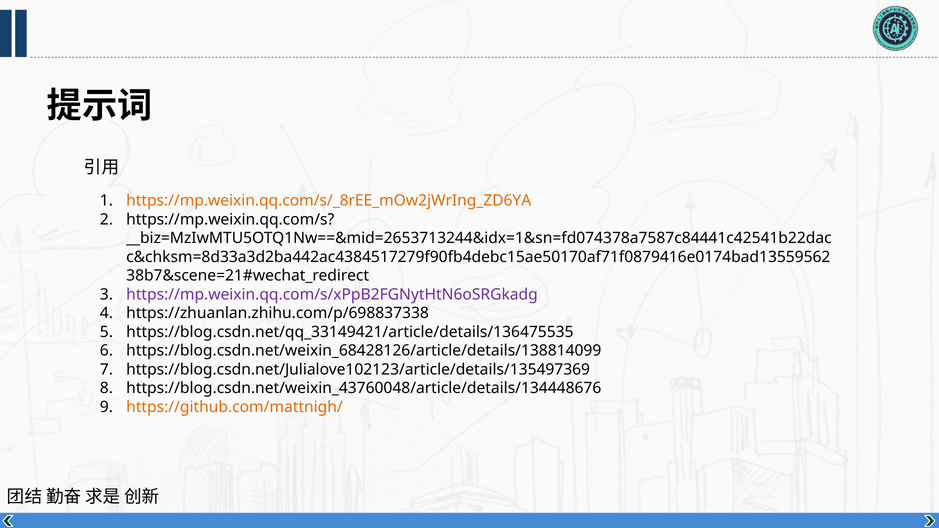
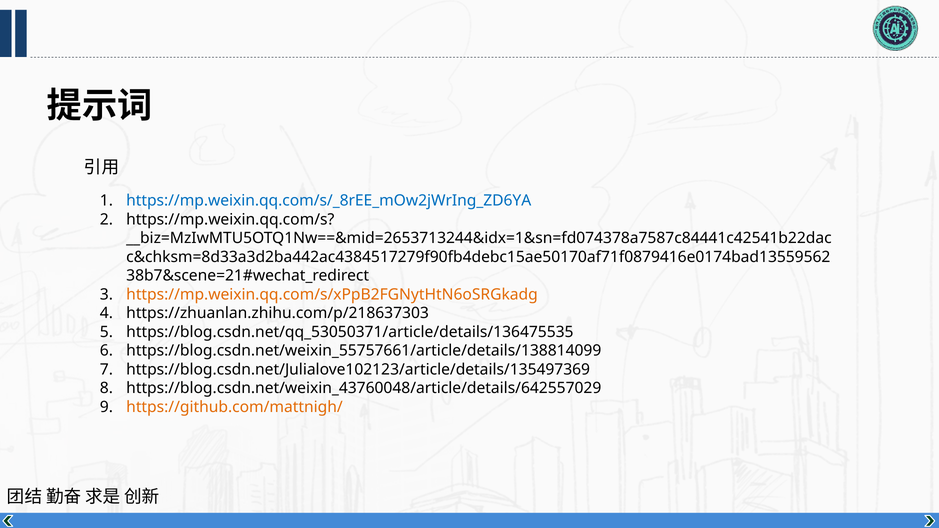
https://mp.weixin.qq.com/s/_8rEE_mOw2jWrIng_ZD6YA colour: orange -> blue
https://mp.weixin.qq.com/s/xPpB2FGNytHtN6oSRGkadg colour: purple -> orange
https://zhuanlan.zhihu.com/p/698837338: https://zhuanlan.zhihu.com/p/698837338 -> https://zhuanlan.zhihu.com/p/218637303
https://blog.csdn.net/qq_33149421/article/details/136475535: https://blog.csdn.net/qq_33149421/article/details/136475535 -> https://blog.csdn.net/qq_53050371/article/details/136475535
https://blog.csdn.net/weixin_68428126/article/details/138814099: https://blog.csdn.net/weixin_68428126/article/details/138814099 -> https://blog.csdn.net/weixin_55757661/article/details/138814099
https://blog.csdn.net/weixin_43760048/article/details/134448676: https://blog.csdn.net/weixin_43760048/article/details/134448676 -> https://blog.csdn.net/weixin_43760048/article/details/642557029
